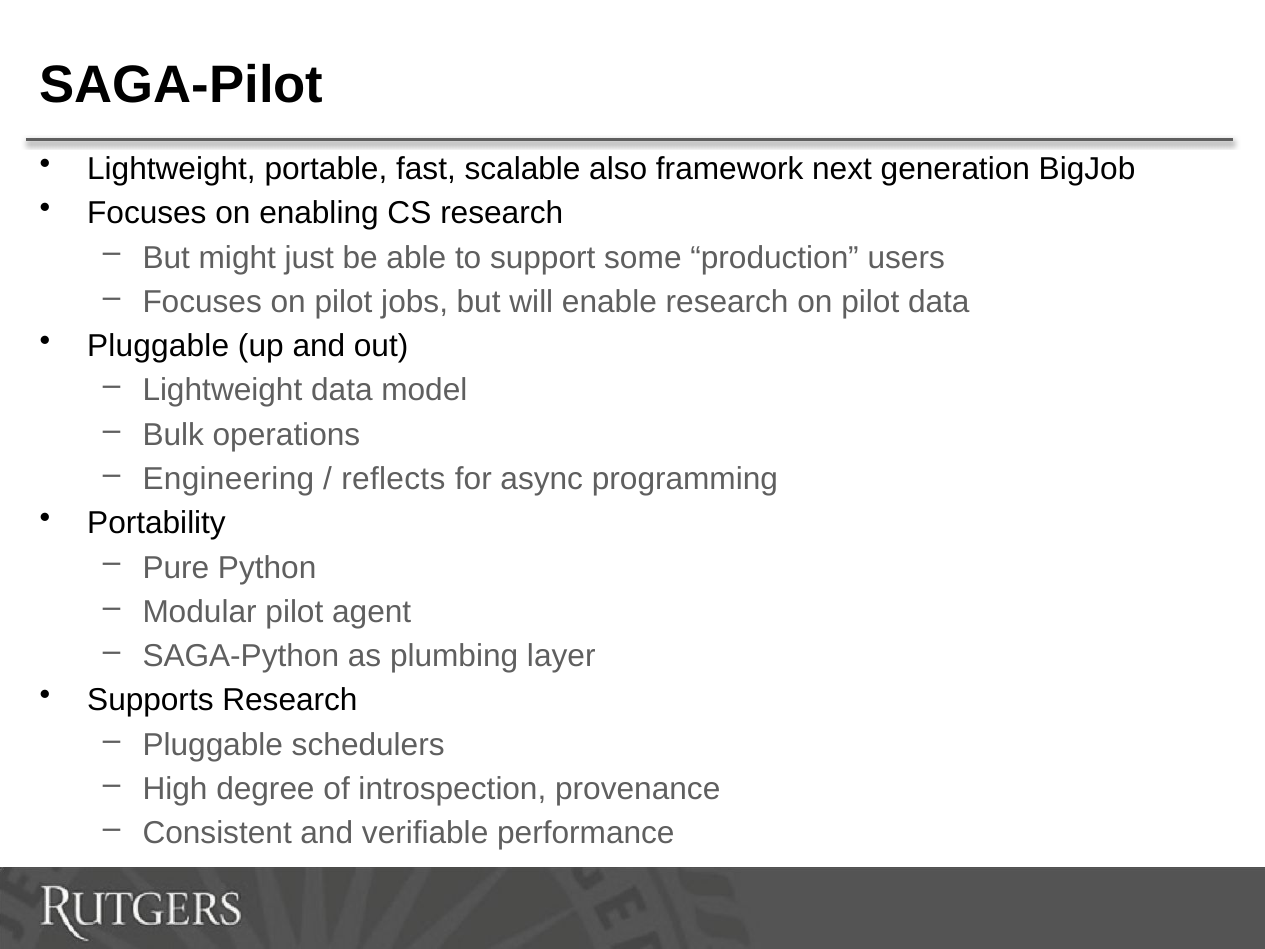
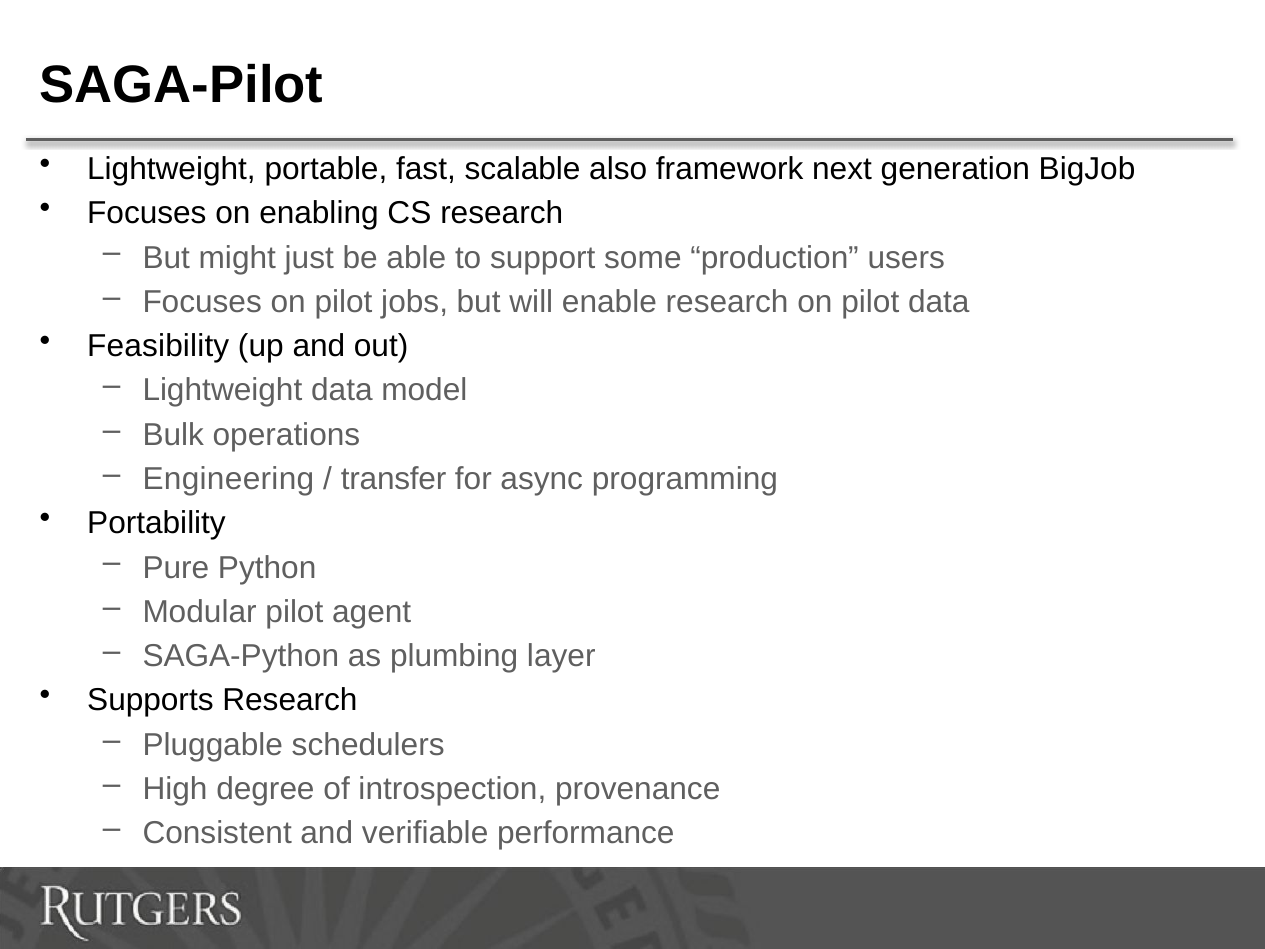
Pluggable at (158, 346): Pluggable -> Feasibility
reflects: reflects -> transfer
